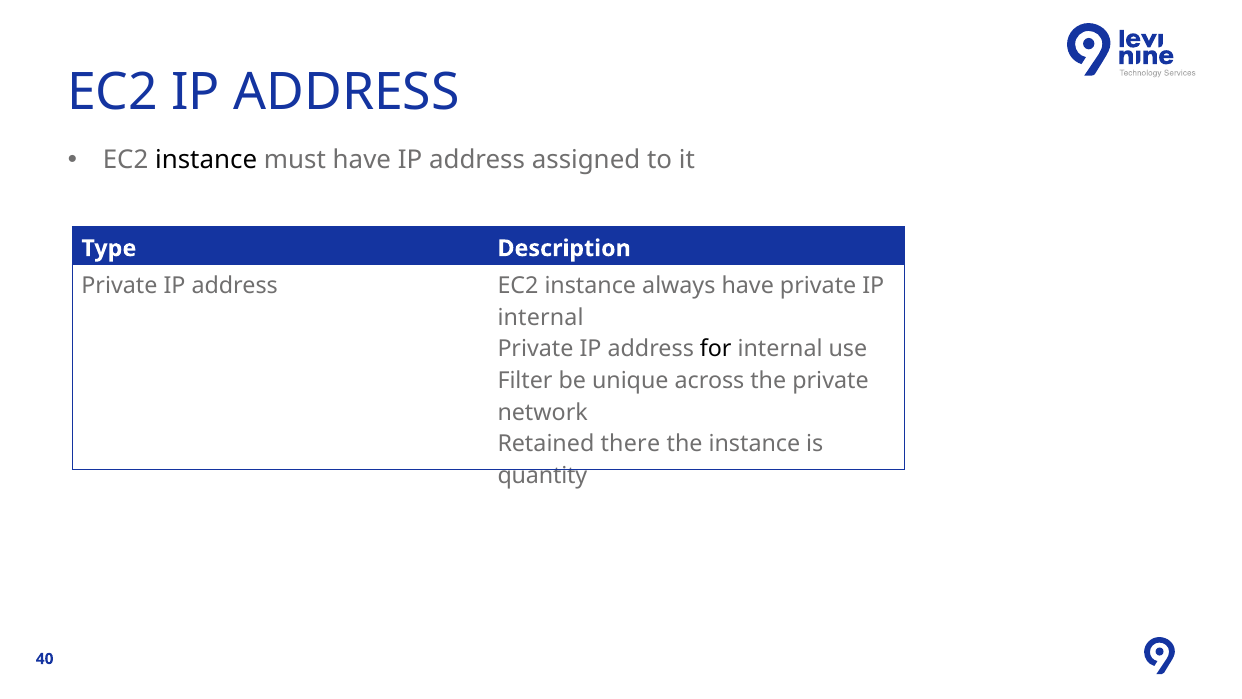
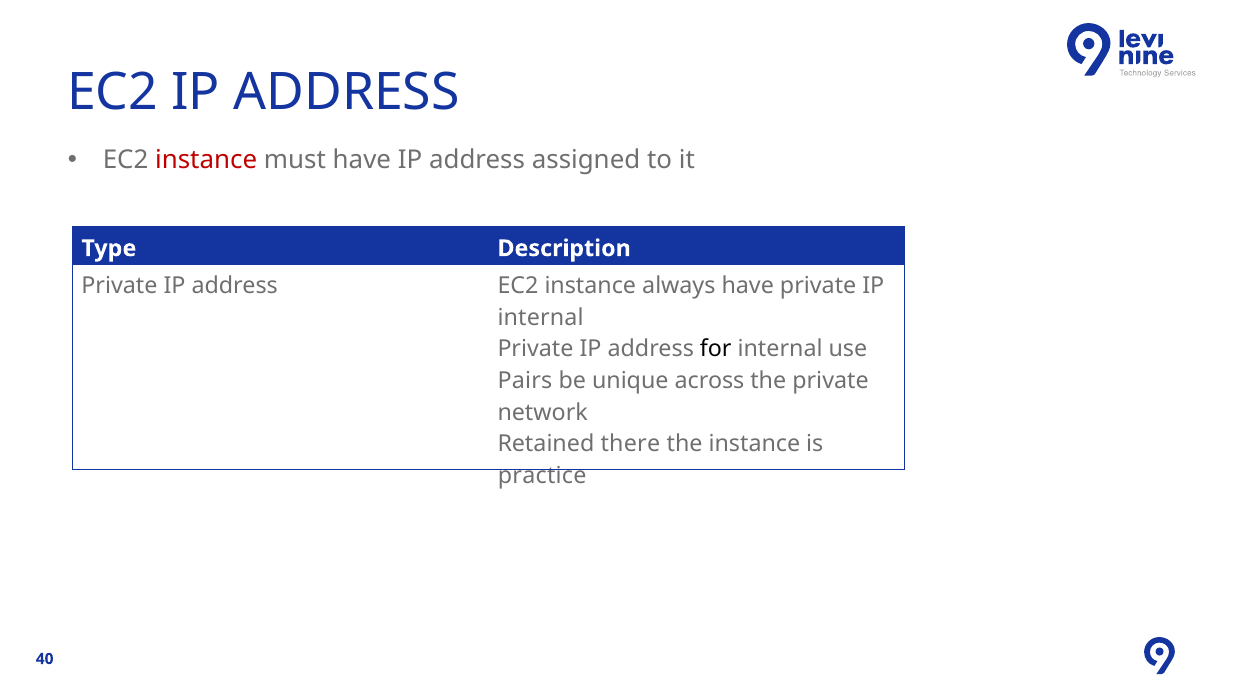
instance at (206, 160) colour: black -> red
Filter: Filter -> Pairs
quantity: quantity -> practice
